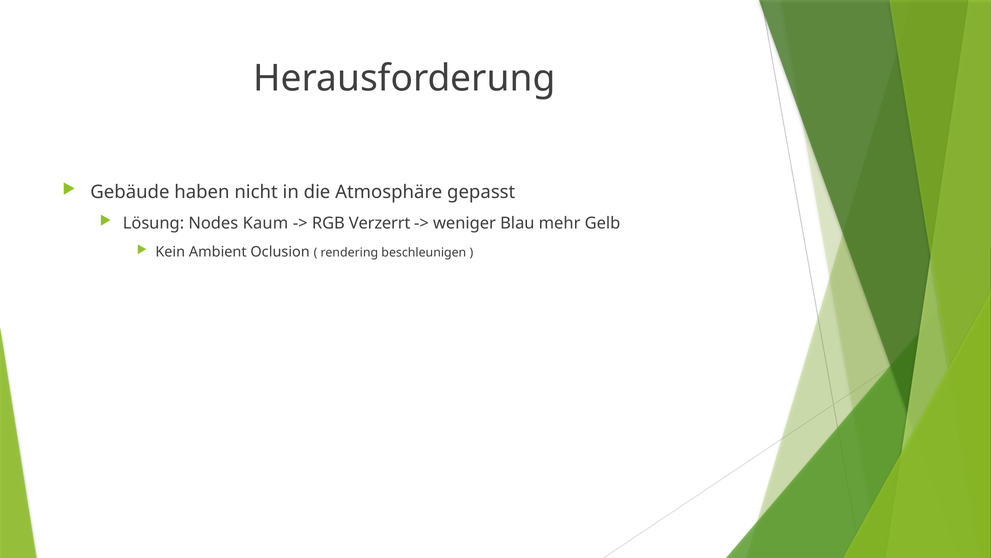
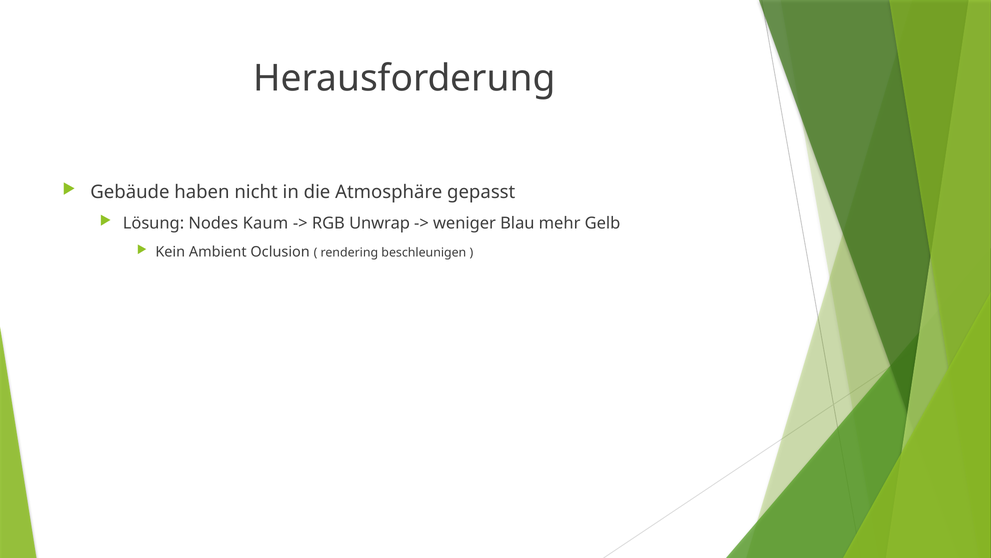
Verzerrt: Verzerrt -> Unwrap
